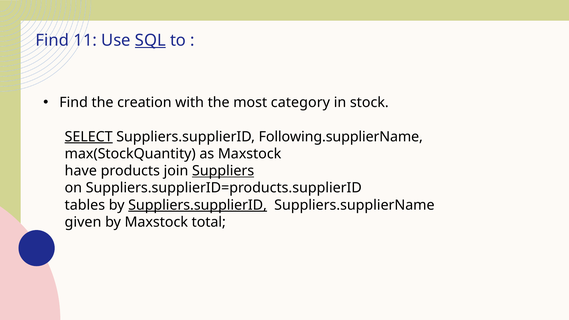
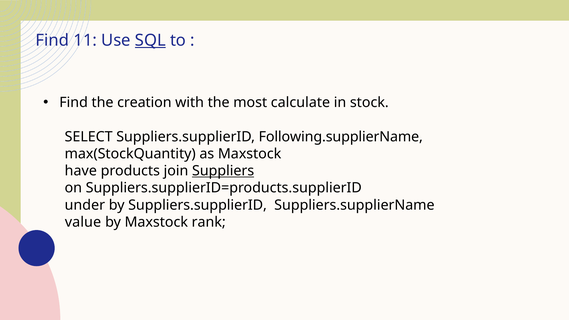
category: category -> calculate
SELECT underline: present -> none
tables: tables -> under
Suppliers.supplierID at (198, 205) underline: present -> none
given: given -> value
total: total -> rank
